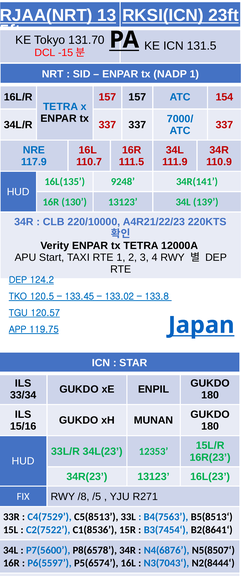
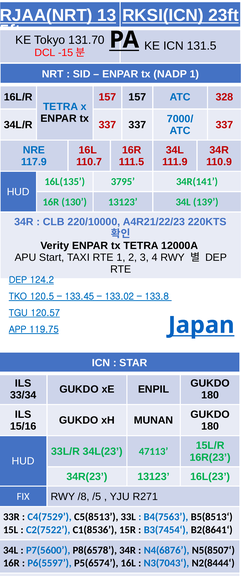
154: 154 -> 328
9248: 9248 -> 3795
12353: 12353 -> 47113
